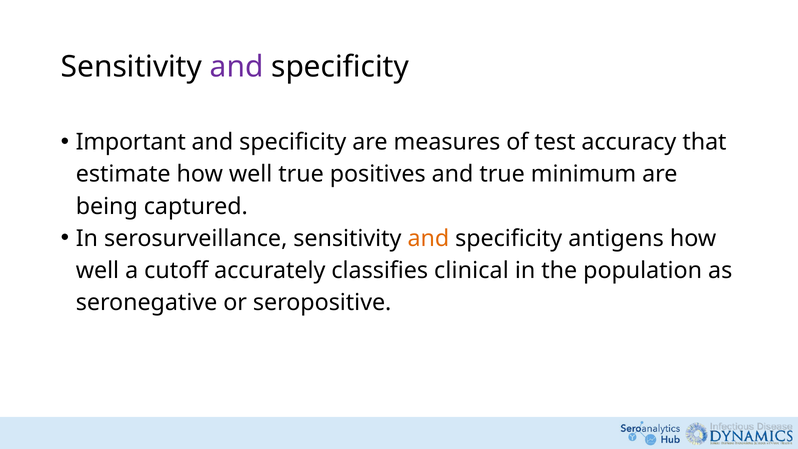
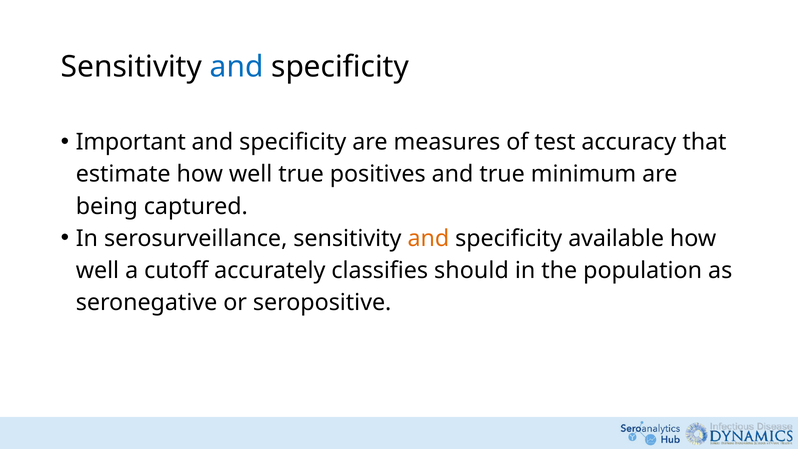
and at (237, 67) colour: purple -> blue
antigens: antigens -> available
clinical: clinical -> should
